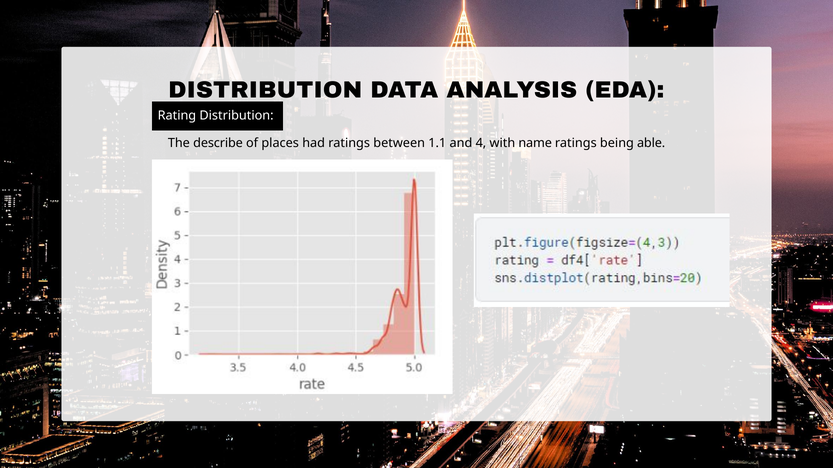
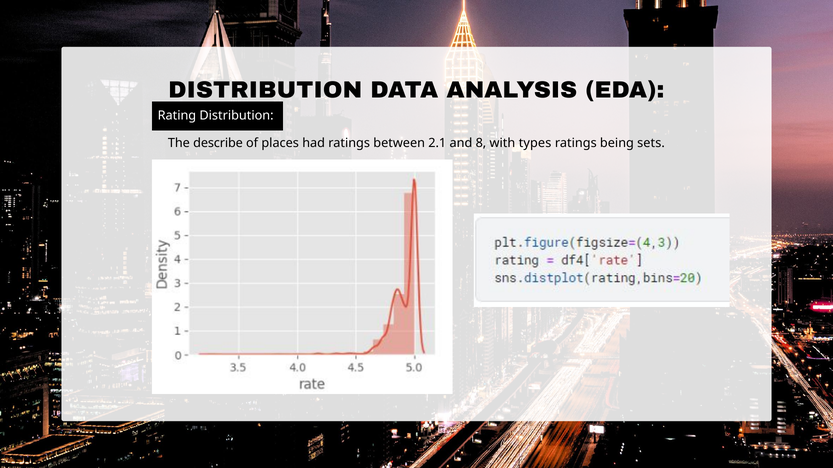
1.1: 1.1 -> 2.1
4: 4 -> 8
name: name -> types
able: able -> sets
